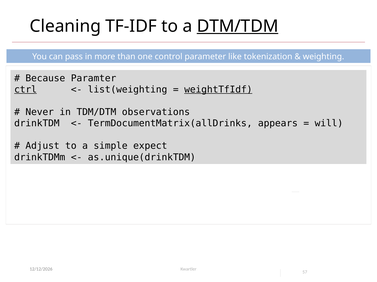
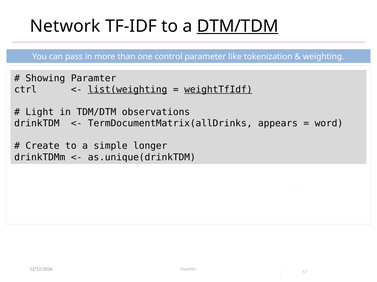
Cleaning: Cleaning -> Network
Because: Because -> Showing
ctrl underline: present -> none
list(weighting underline: none -> present
Never: Never -> Light
will: will -> word
Adjust: Adjust -> Create
expect: expect -> longer
